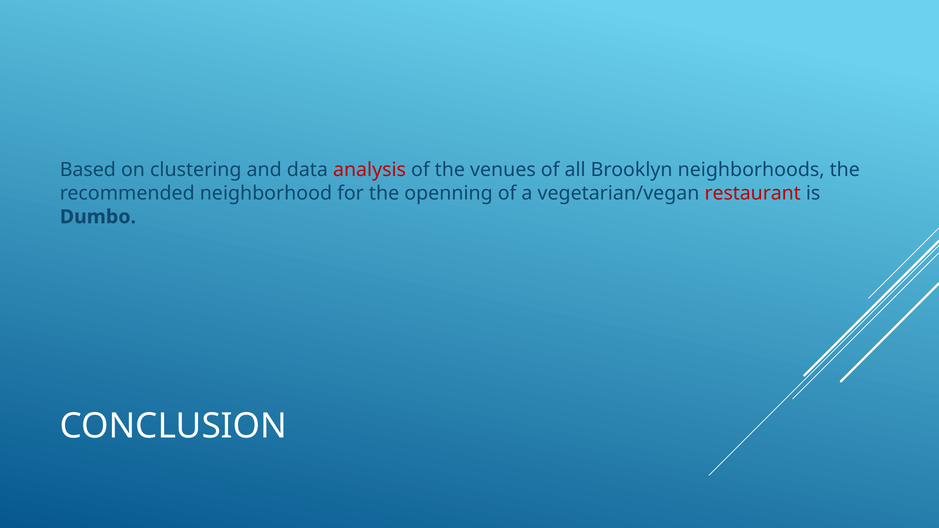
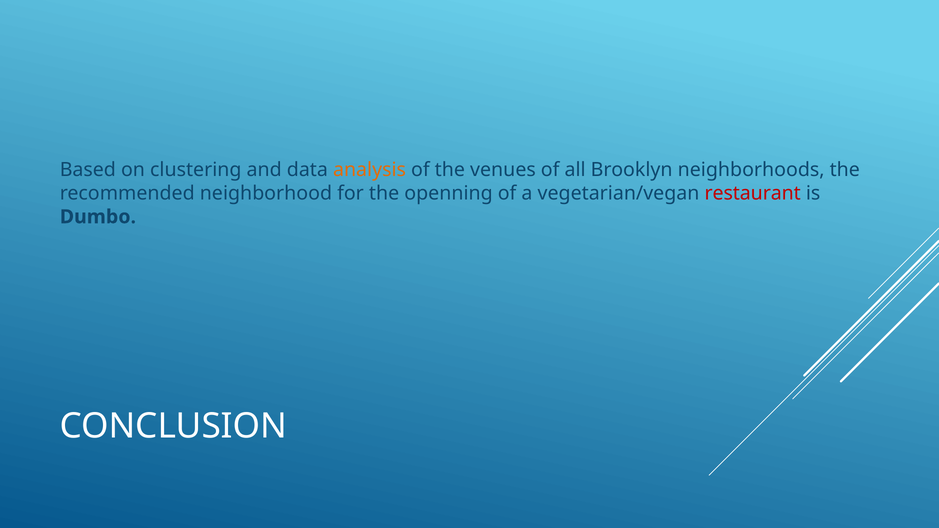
analysis colour: red -> orange
